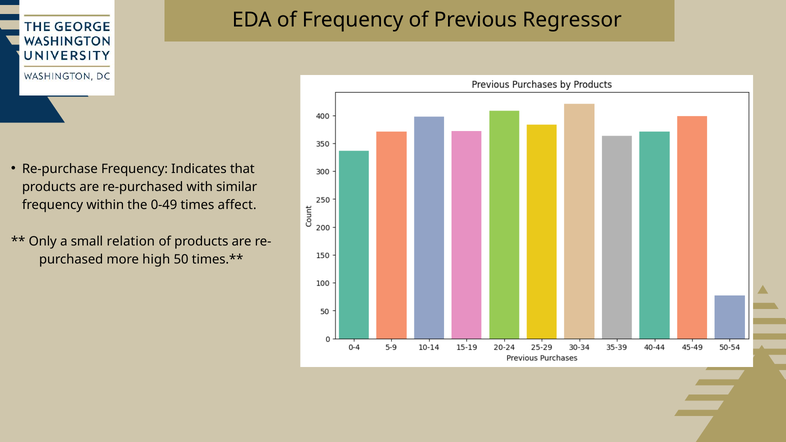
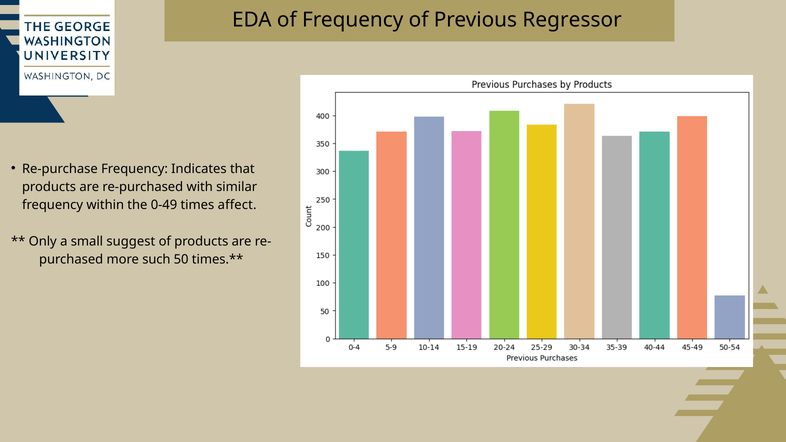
relation: relation -> suggest
high: high -> such
